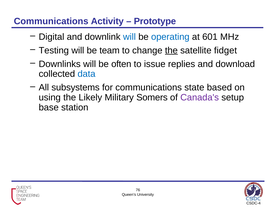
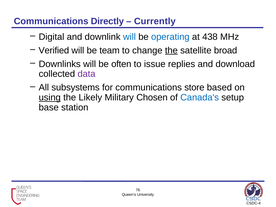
Activity: Activity -> Directly
Prototype: Prototype -> Currently
601: 601 -> 438
Testing: Testing -> Verified
fidget: fidget -> broad
data colour: blue -> purple
state: state -> store
using underline: none -> present
Somers: Somers -> Chosen
Canada's colour: purple -> blue
